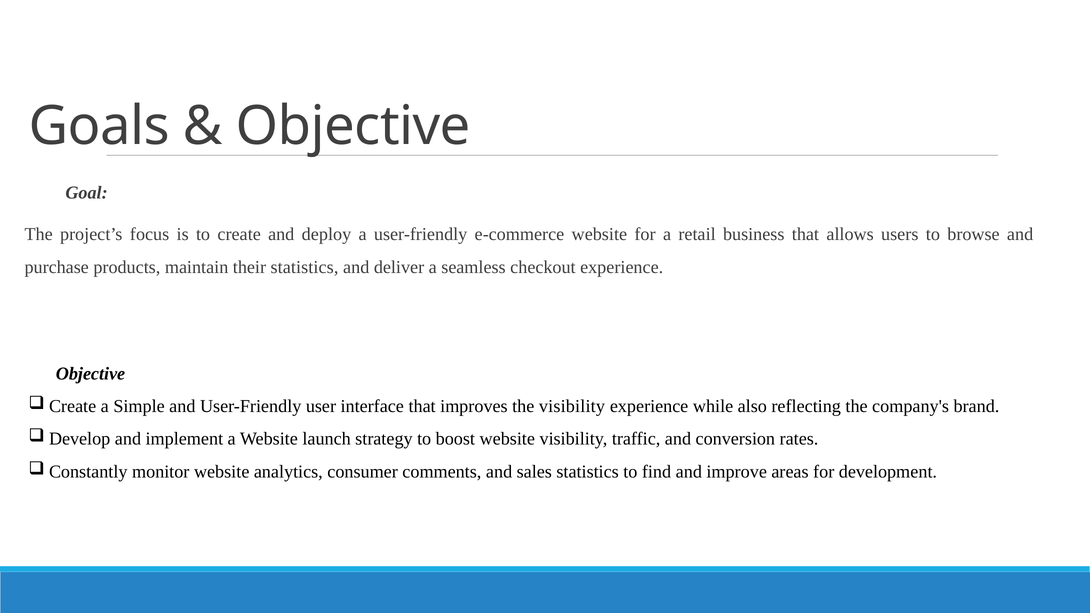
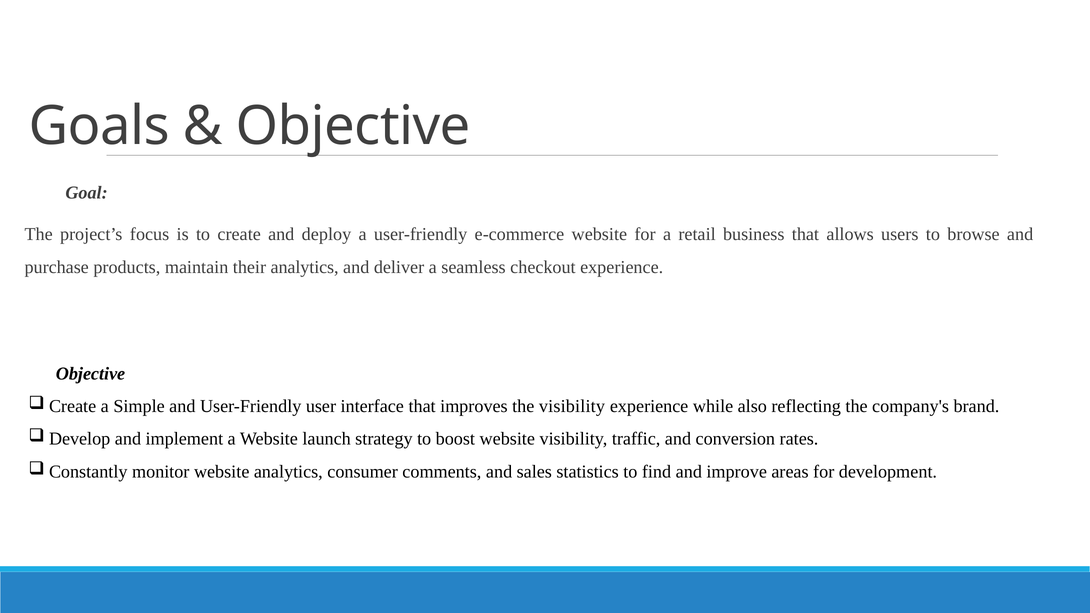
their statistics: statistics -> analytics
